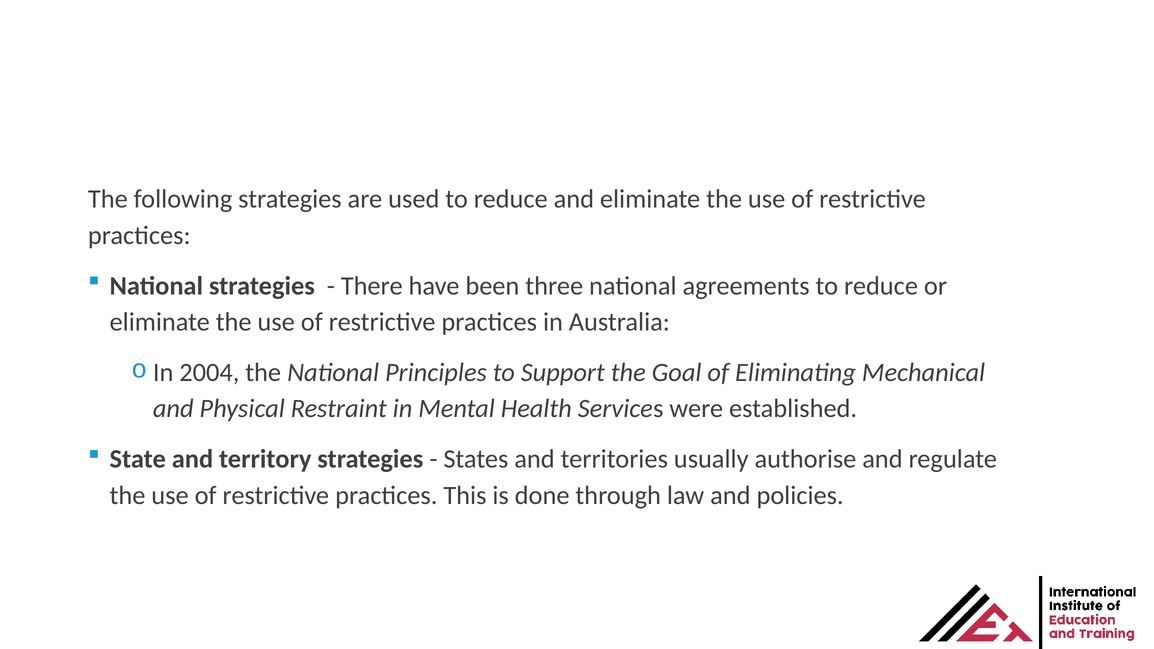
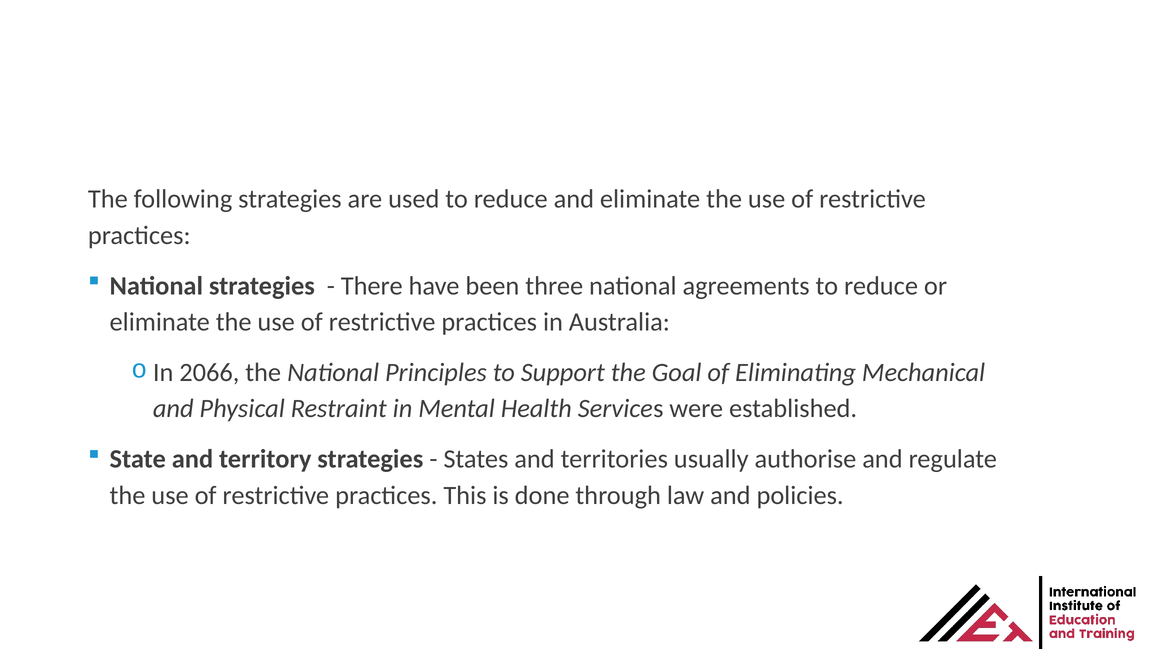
2004: 2004 -> 2066
